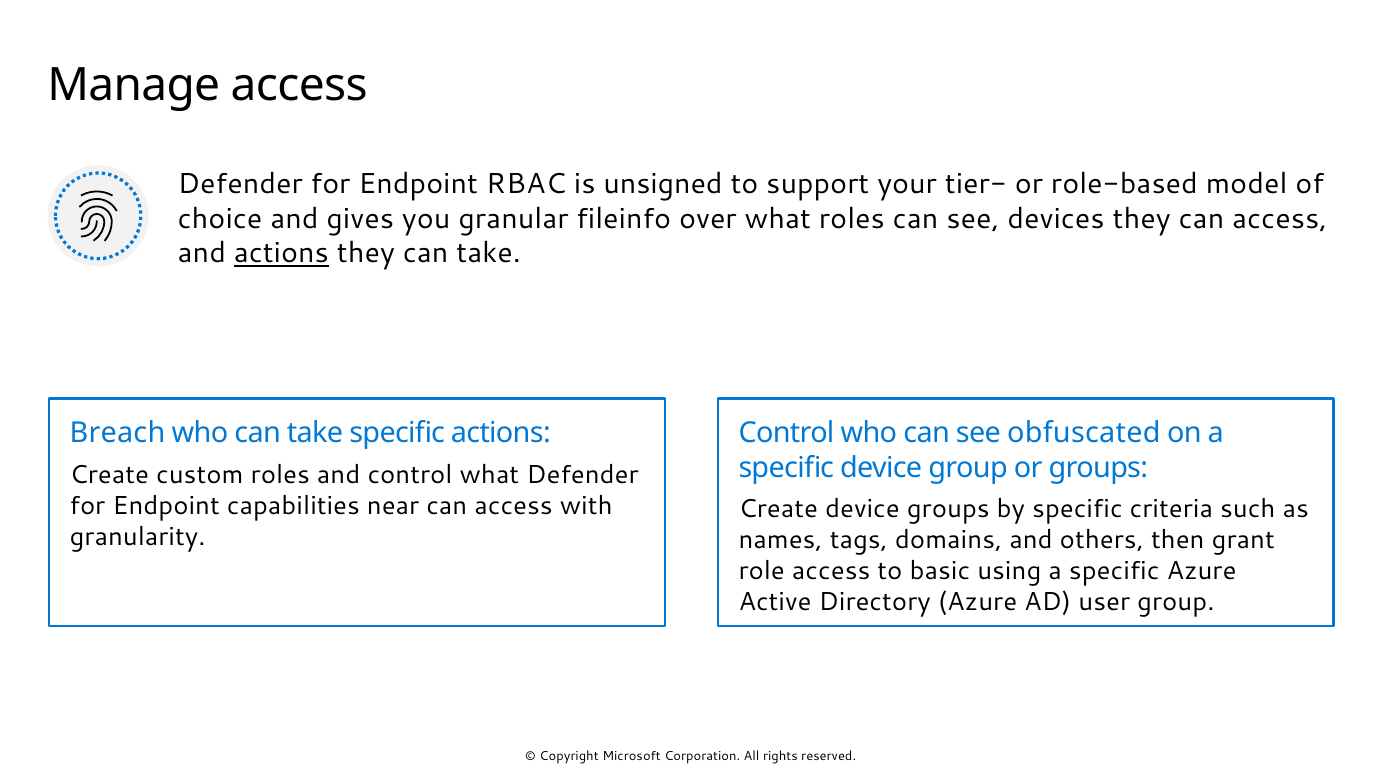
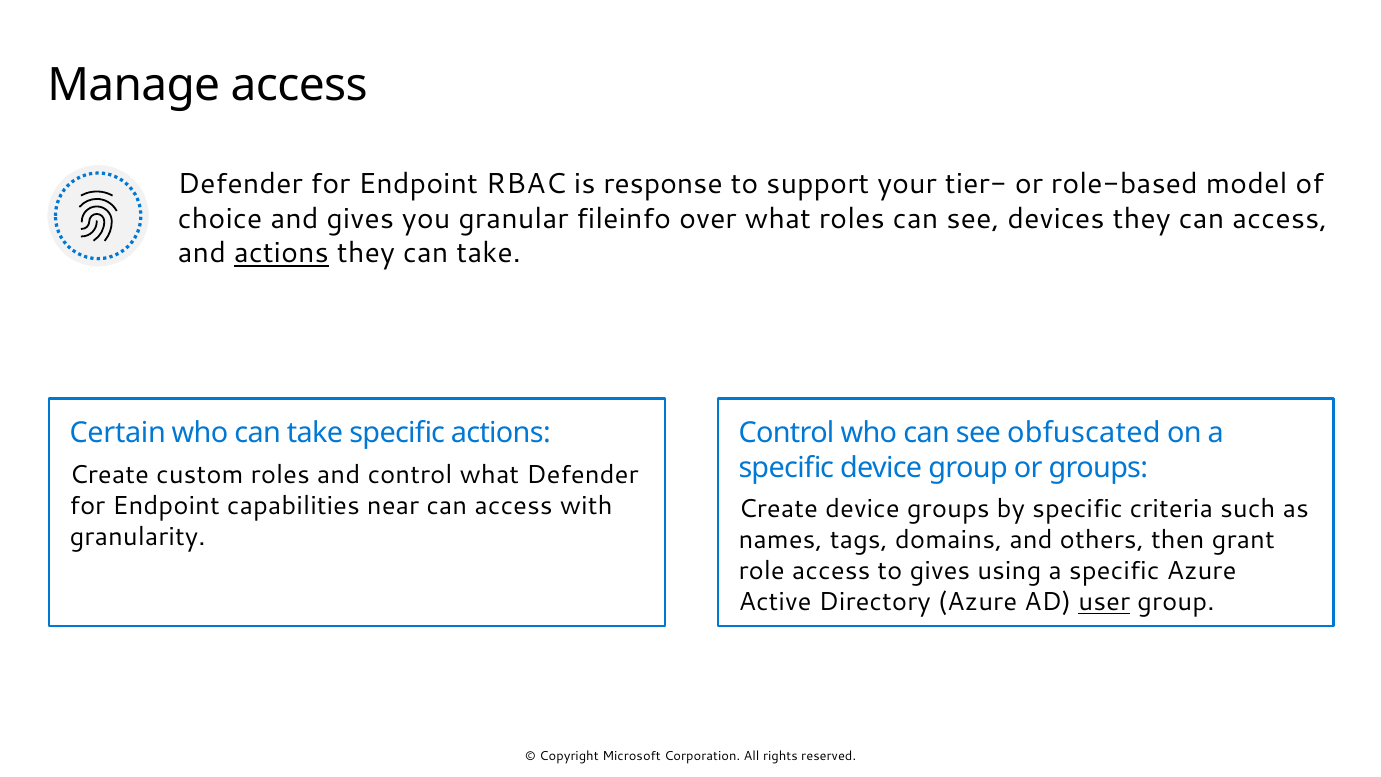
unsigned: unsigned -> response
Breach: Breach -> Certain
to basic: basic -> gives
user underline: none -> present
